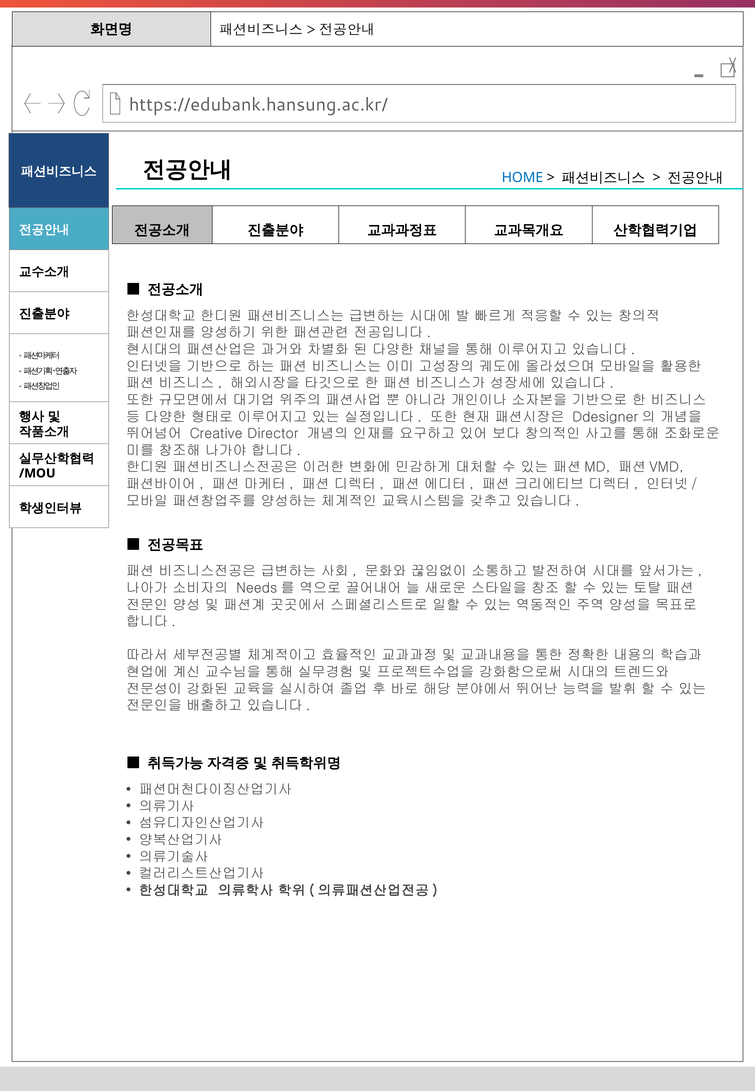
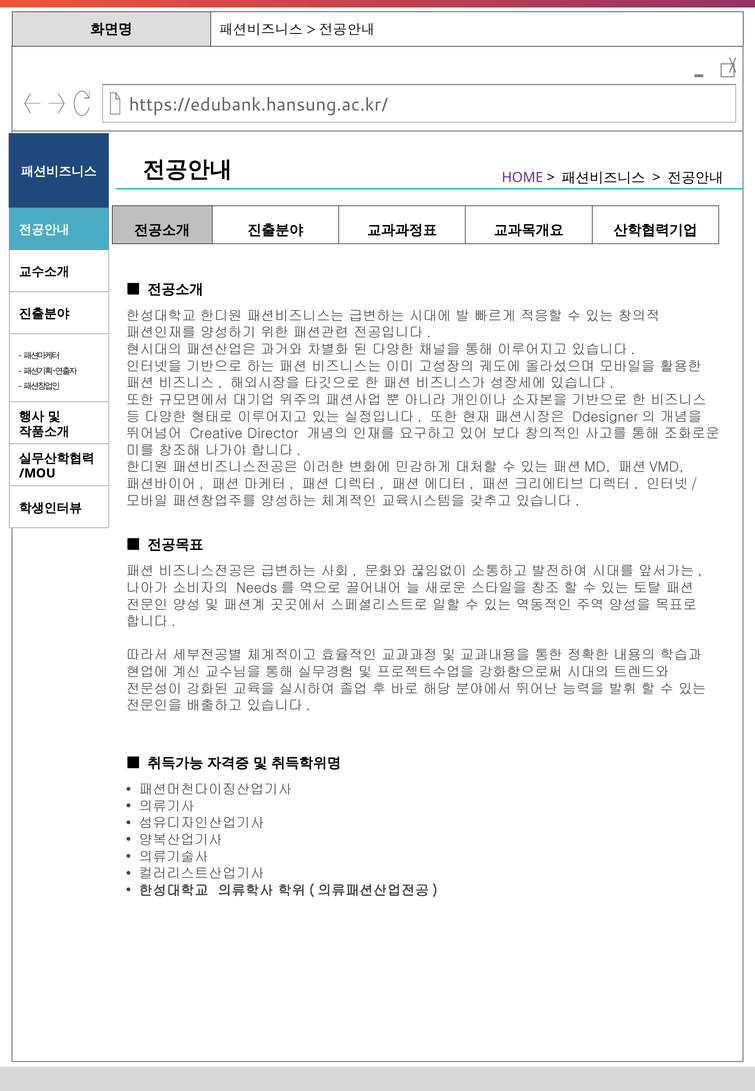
HOME colour: blue -> purple
